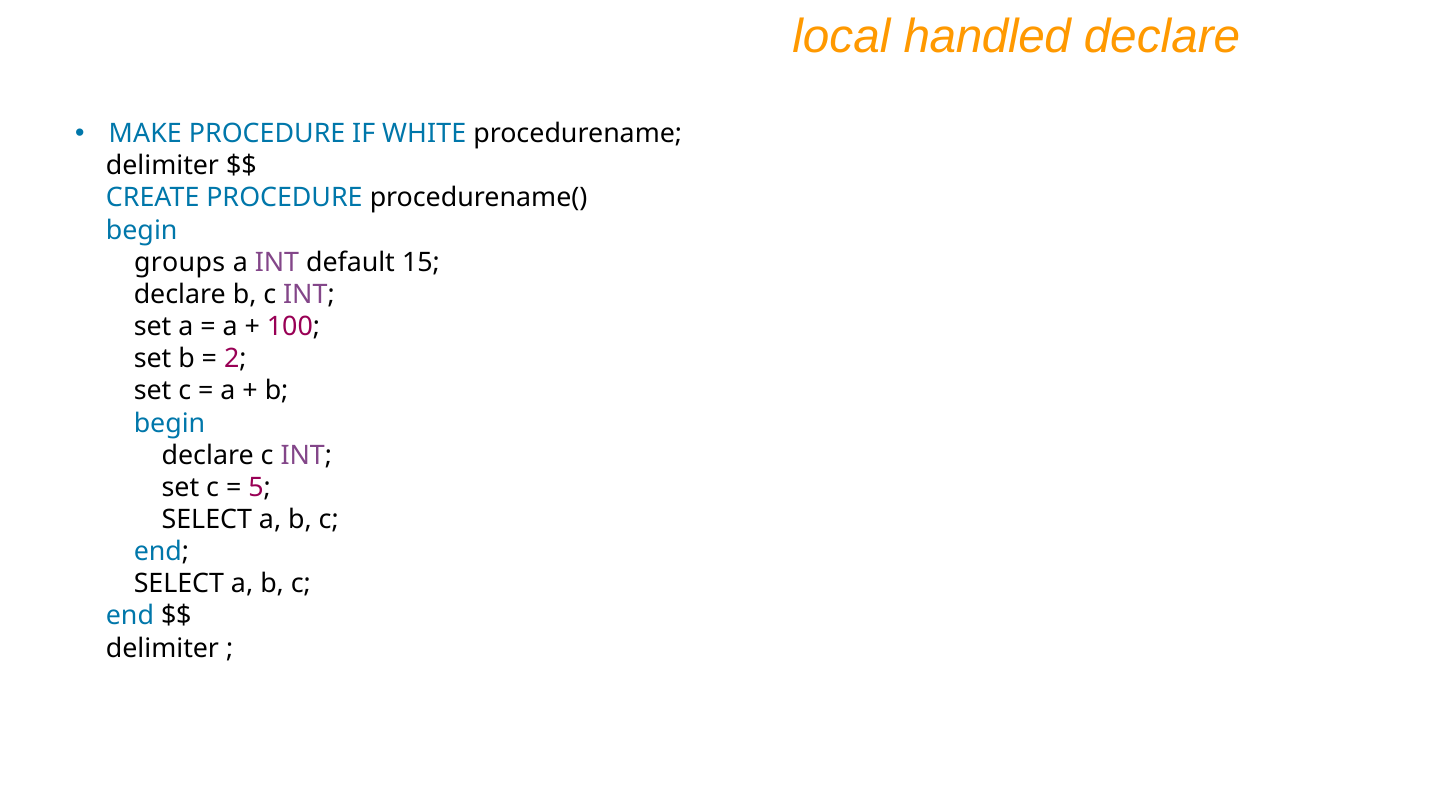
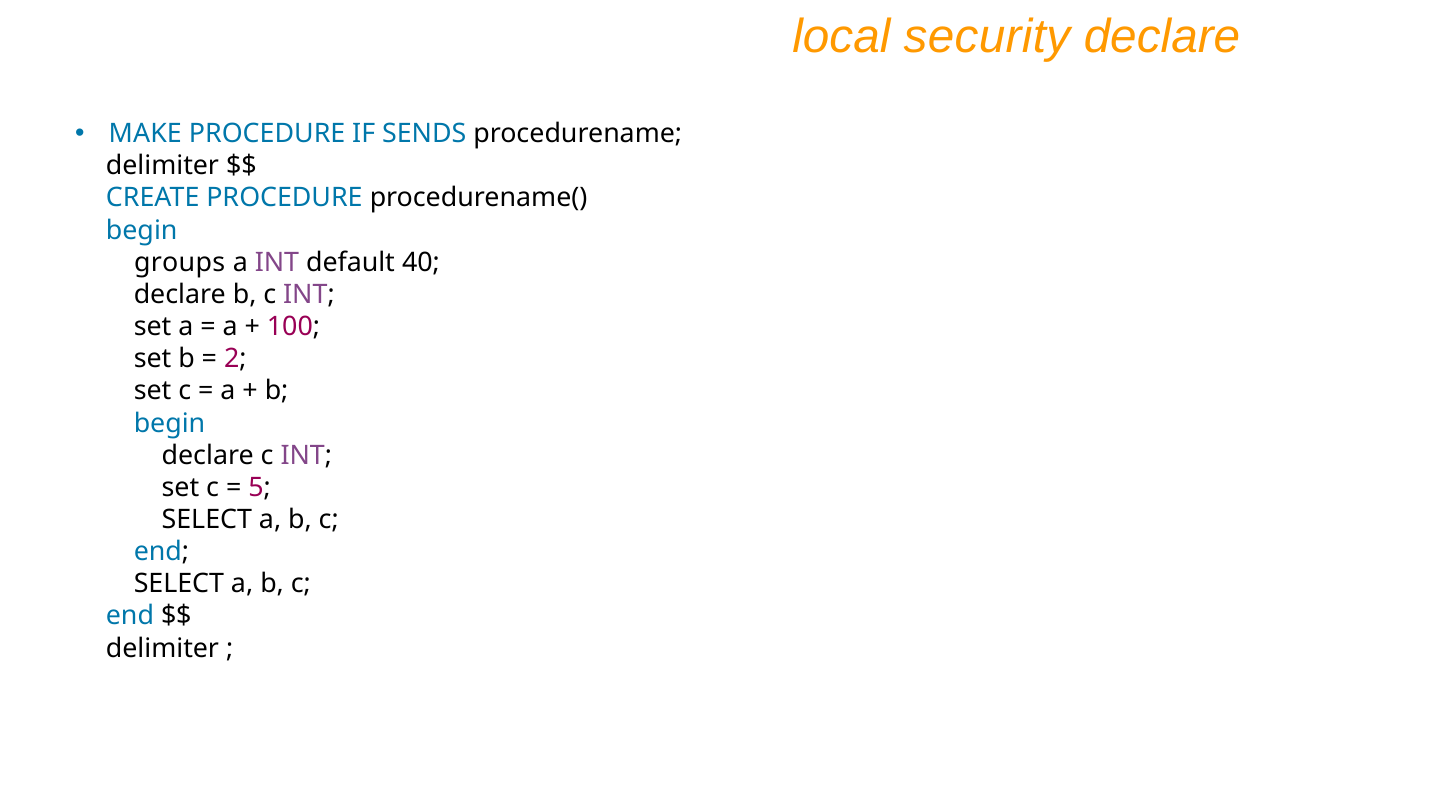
handled: handled -> security
WHITE: WHITE -> SENDS
15: 15 -> 40
